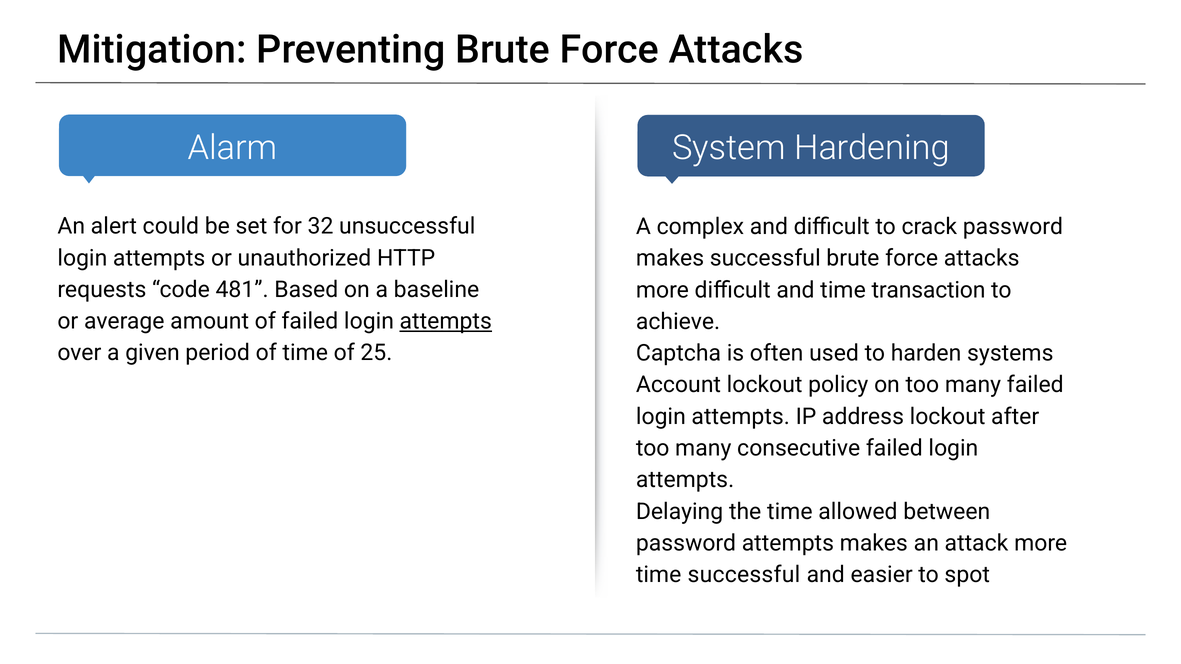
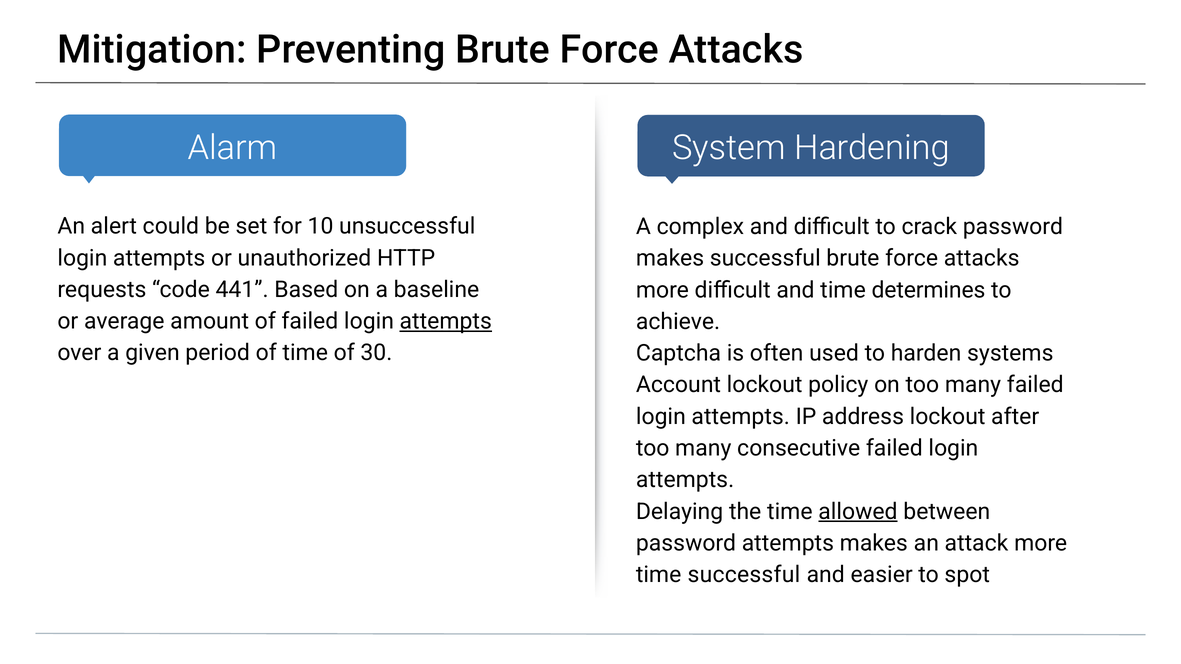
32: 32 -> 10
481: 481 -> 441
transaction: transaction -> determines
25: 25 -> 30
allowed underline: none -> present
